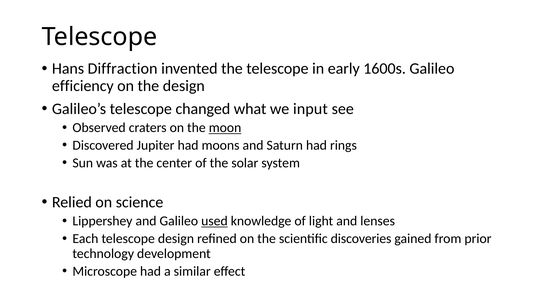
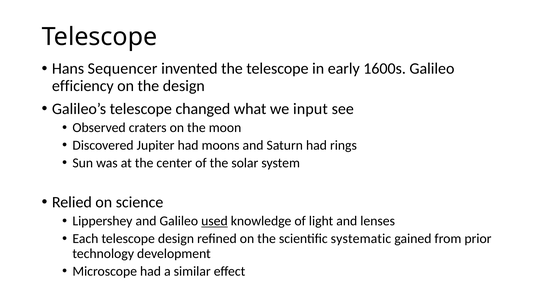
Diffraction: Diffraction -> Sequencer
moon underline: present -> none
discoveries: discoveries -> systematic
